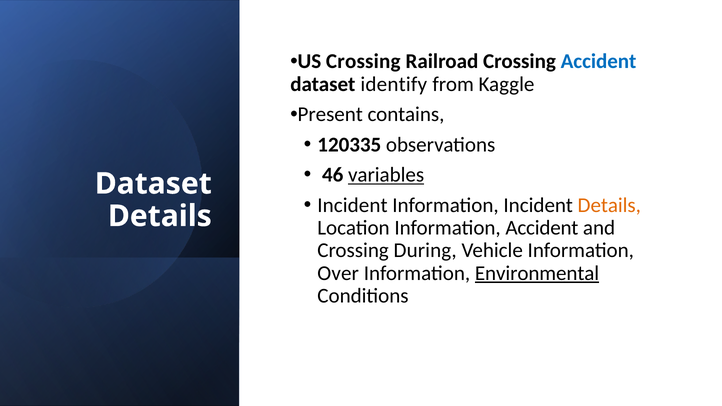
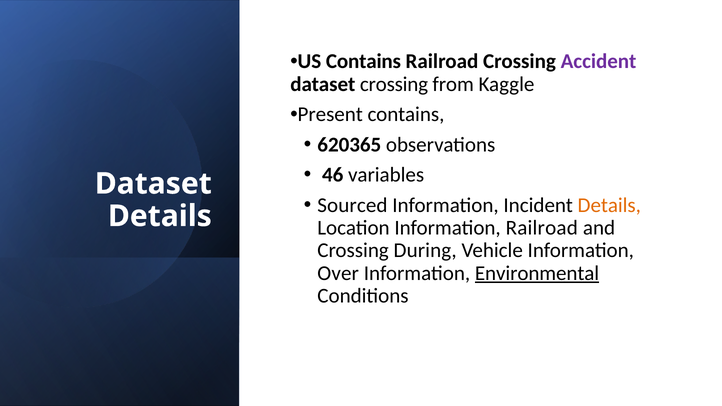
US Crossing: Crossing -> Contains
Accident at (599, 62) colour: blue -> purple
dataset identify: identify -> crossing
120335: 120335 -> 620365
variables underline: present -> none
Incident at (352, 205): Incident -> Sourced
Information Accident: Accident -> Railroad
